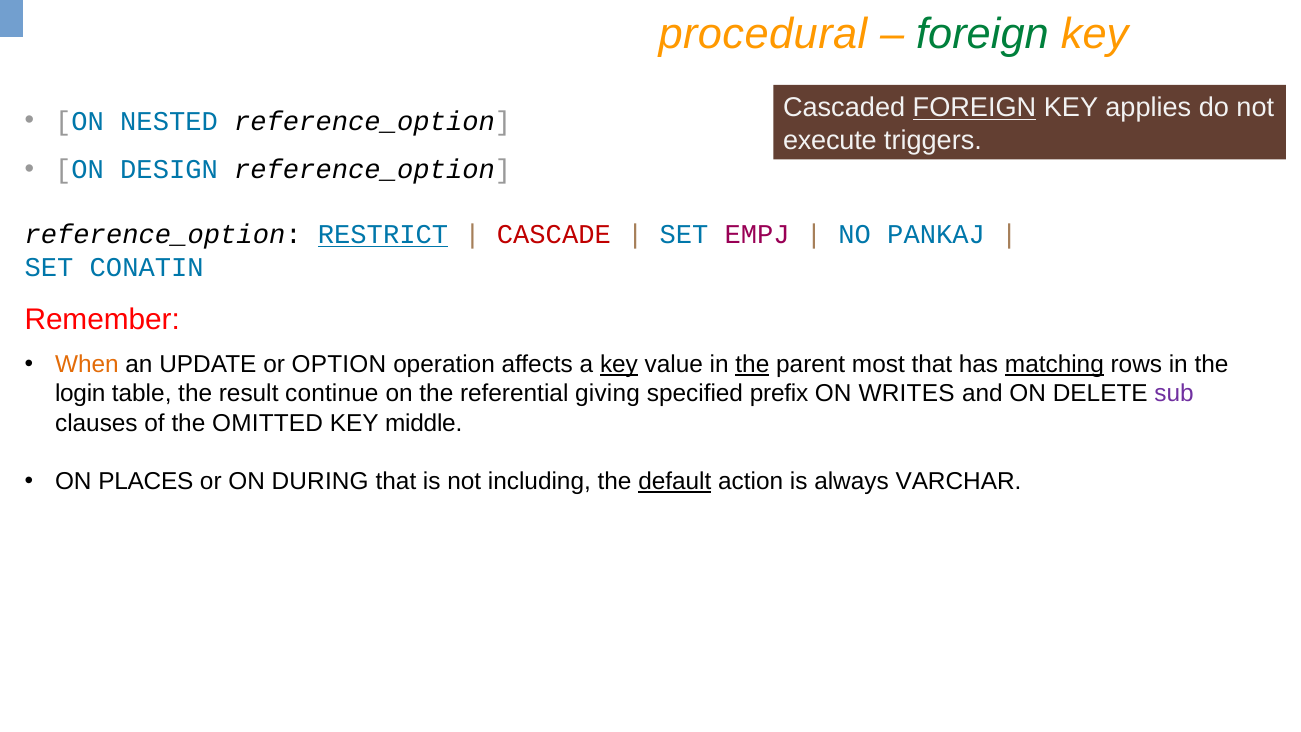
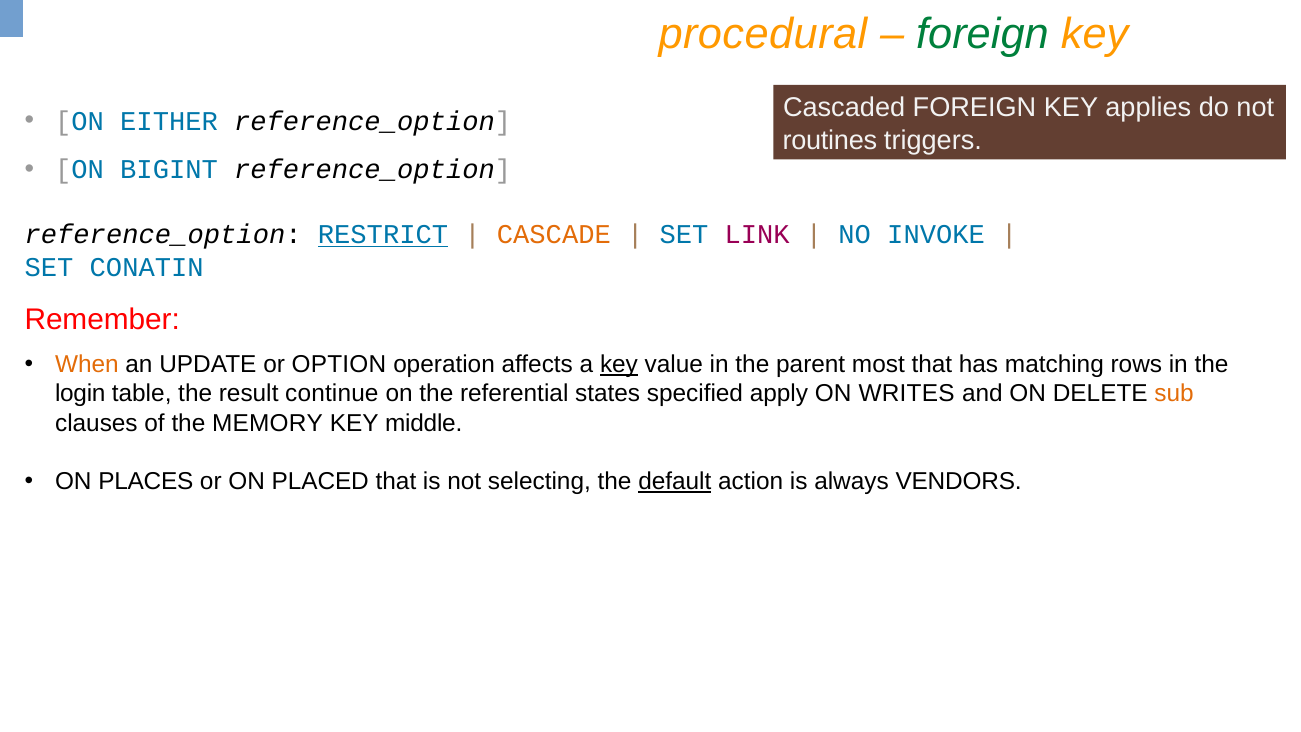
FOREIGN at (974, 108) underline: present -> none
NESTED: NESTED -> EITHER
execute: execute -> routines
DESIGN: DESIGN -> BIGINT
CASCADE colour: red -> orange
EMPJ: EMPJ -> LINK
PANKAJ: PANKAJ -> INVOKE
the at (752, 364) underline: present -> none
matching underline: present -> none
giving: giving -> states
prefix: prefix -> apply
sub colour: purple -> orange
OMITTED: OMITTED -> MEMORY
DURING: DURING -> PLACED
including: including -> selecting
VARCHAR: VARCHAR -> VENDORS
